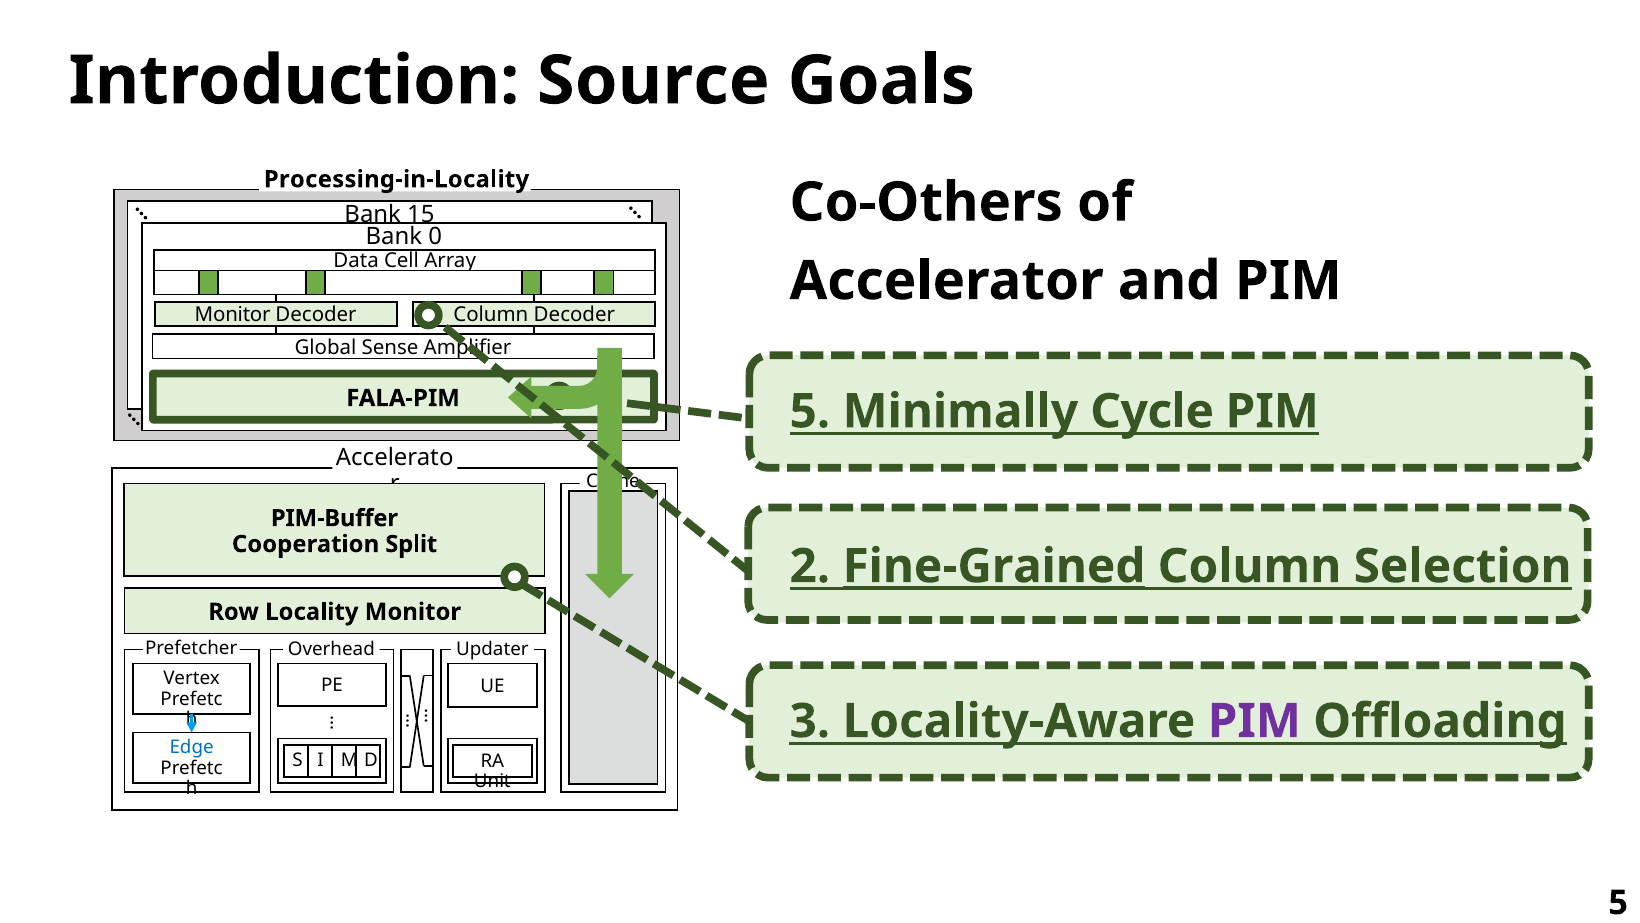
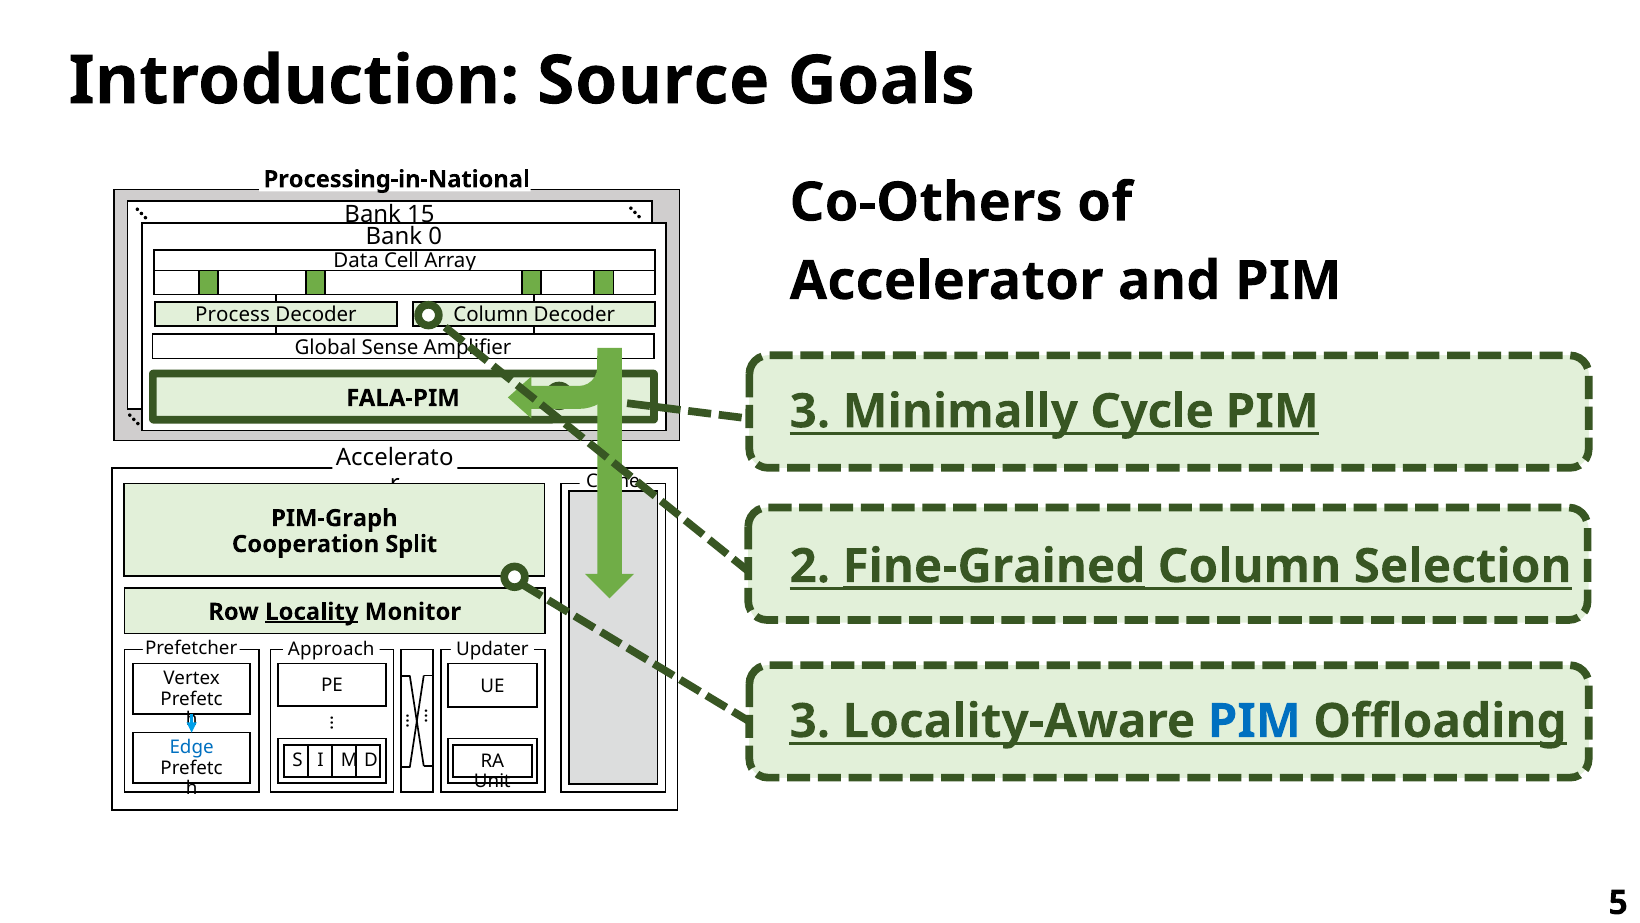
Processing-in-Locality: Processing-in-Locality -> Processing-in-National
Monitor at (233, 314): Monitor -> Process
5 at (810, 411): 5 -> 3
PIM-Buffer: PIM-Buffer -> PIM-Graph
Locality underline: none -> present
Overhead: Overhead -> Approach
PIM at (1254, 721) colour: purple -> blue
